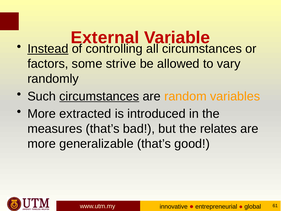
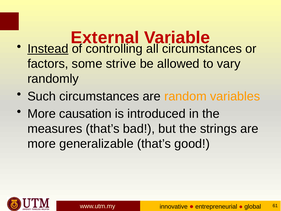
circumstances at (99, 96) underline: present -> none
extracted: extracted -> causation
relates: relates -> strings
